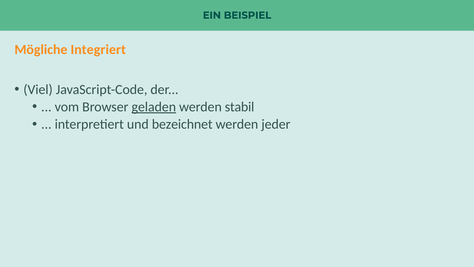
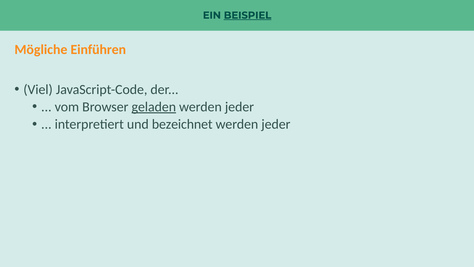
BEISPIEL underline: none -> present
Integriert: Integriert -> Einführen
stabil at (240, 107): stabil -> jeder
